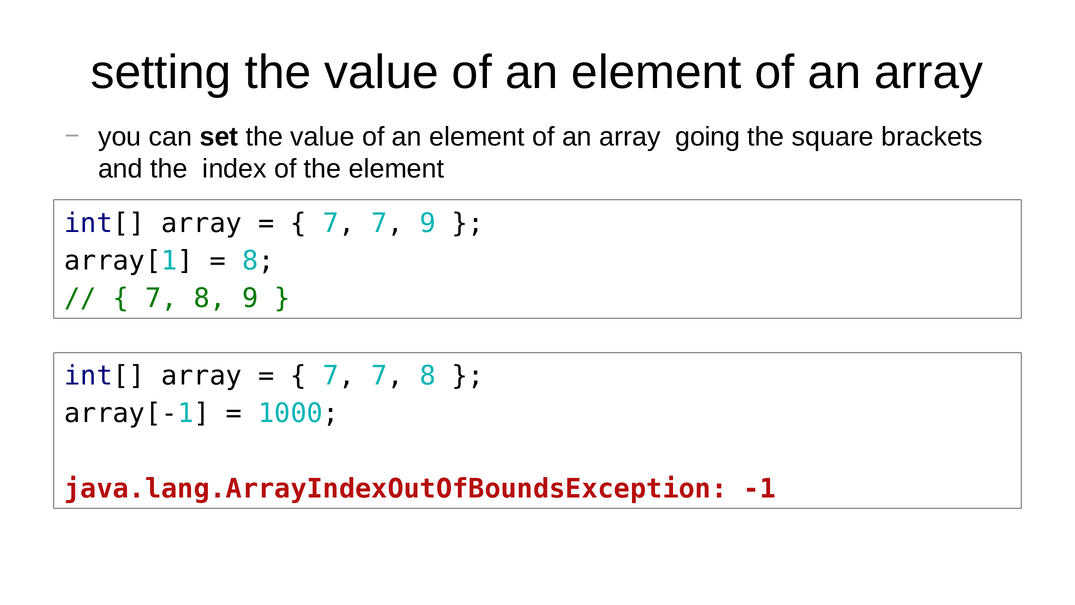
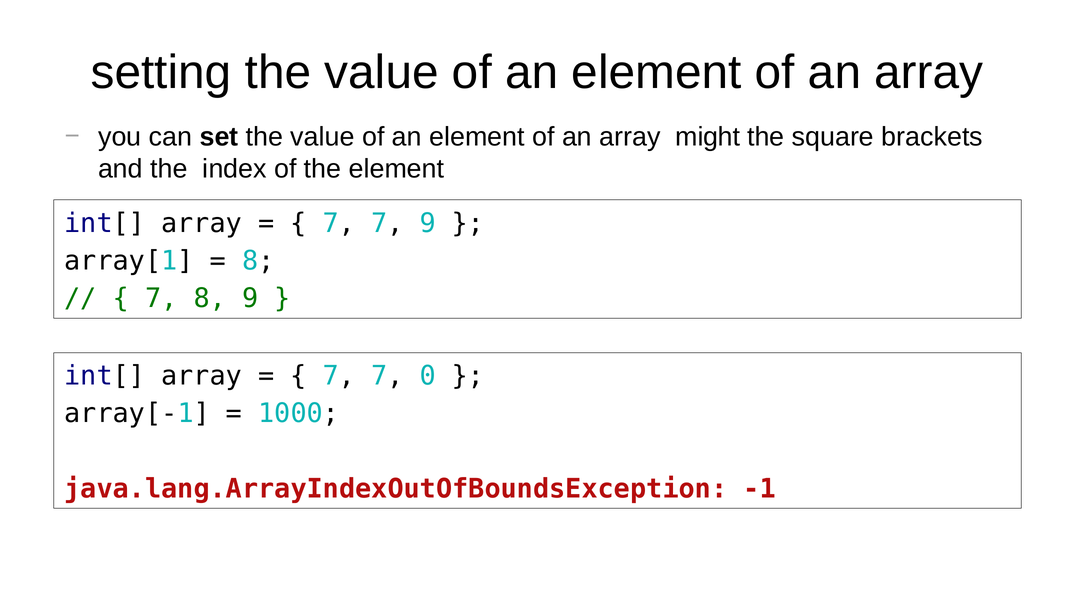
going: going -> might
7 7 8: 8 -> 0
